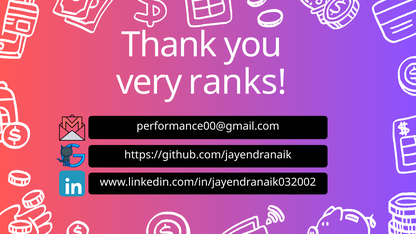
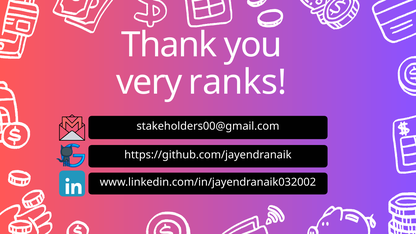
performance00@gmail.com: performance00@gmail.com -> stakeholders00@gmail.com
